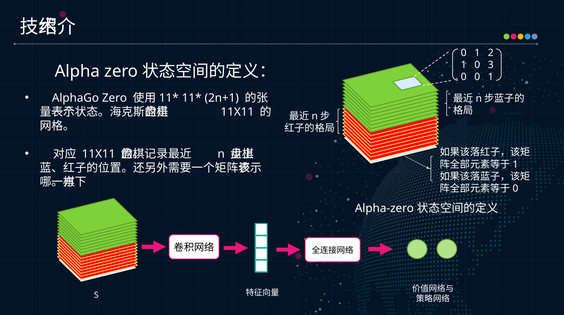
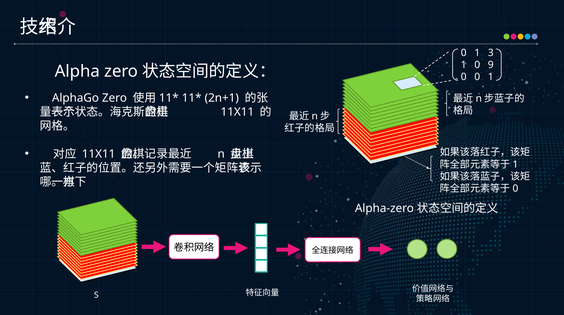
2: 2 -> 3
3: 3 -> 9
